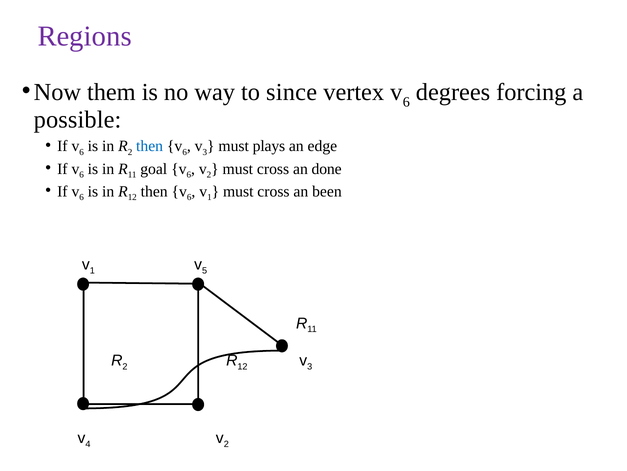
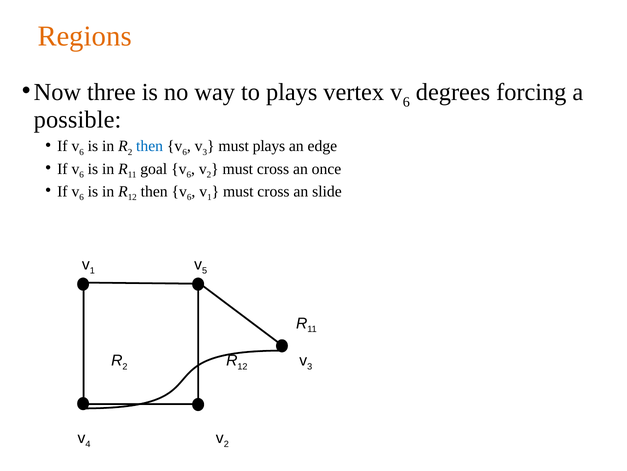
Regions colour: purple -> orange
them: them -> three
to since: since -> plays
done: done -> once
been: been -> slide
